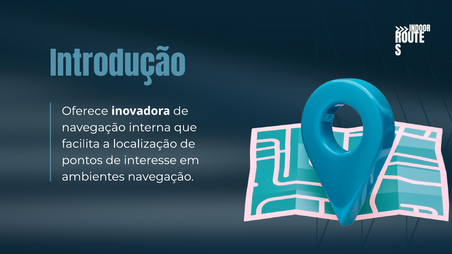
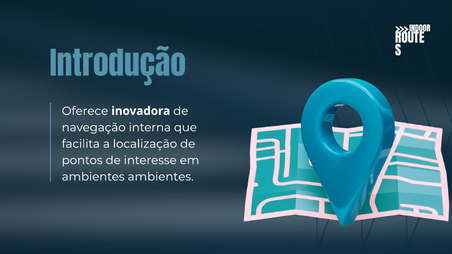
ambientes navegação: navegação -> ambientes
